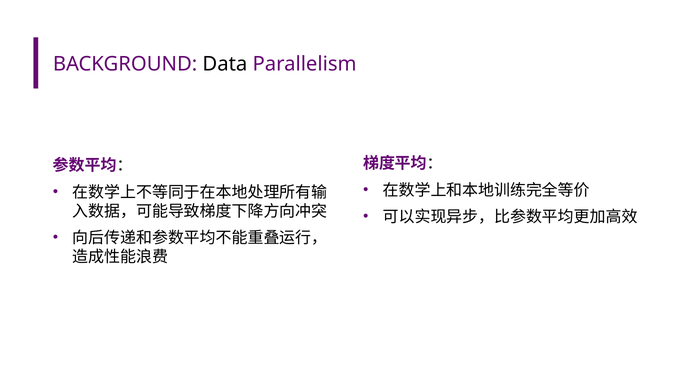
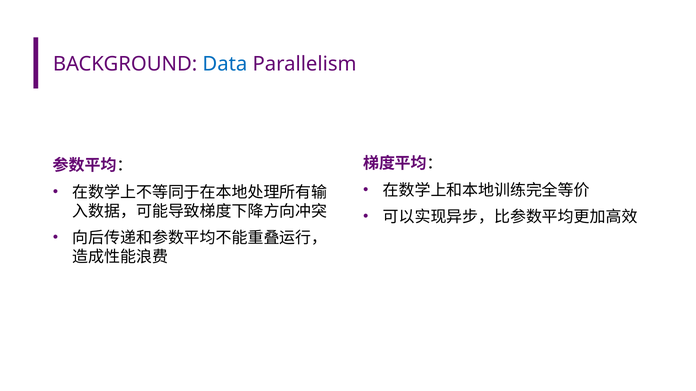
Data colour: black -> blue
